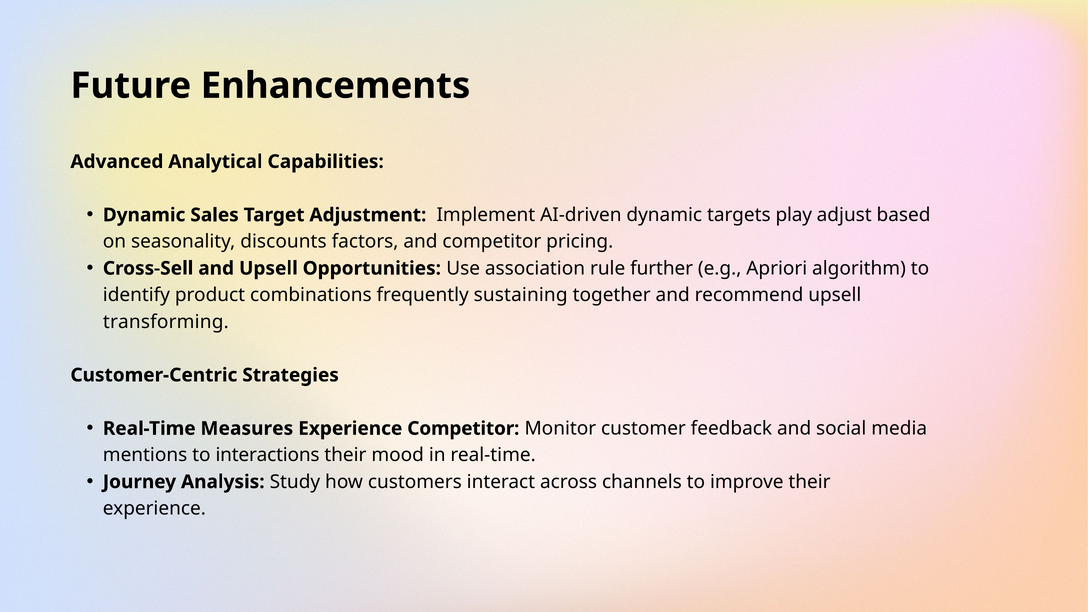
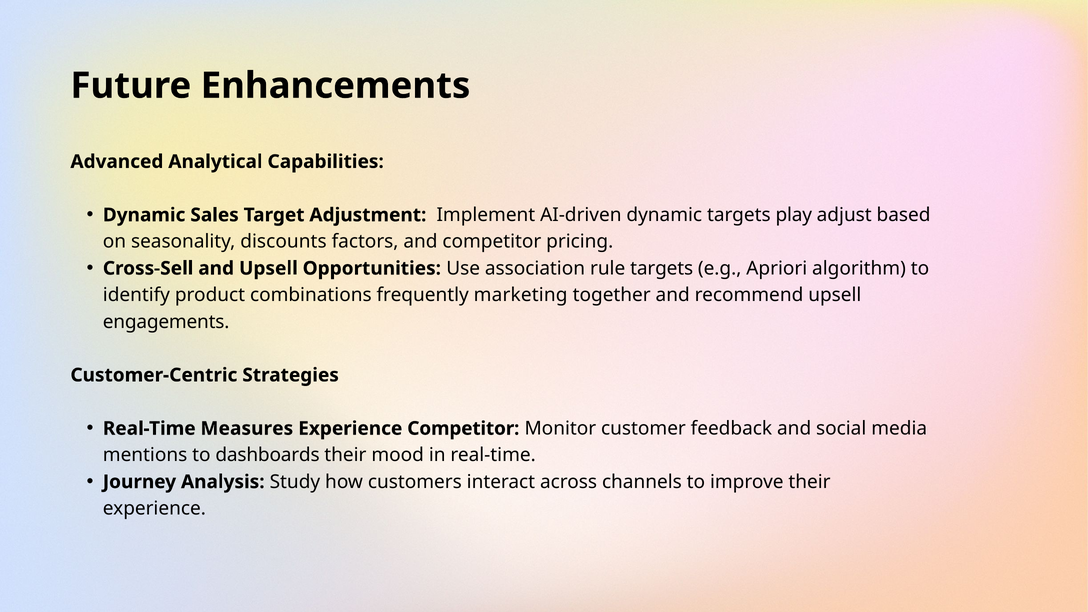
rule further: further -> targets
sustaining: sustaining -> marketing
transforming: transforming -> engagements
interactions: interactions -> dashboards
